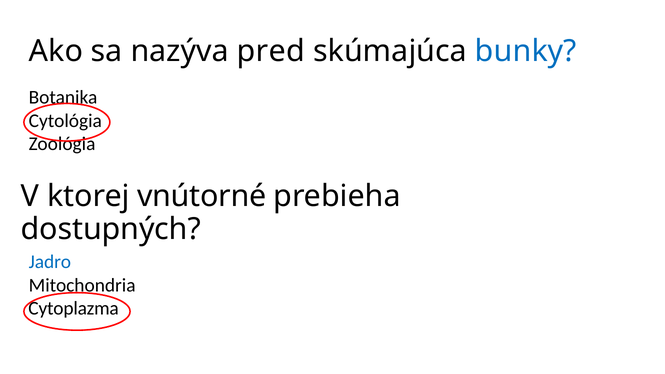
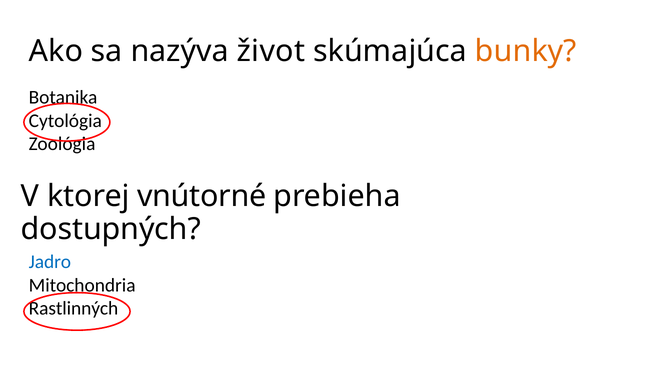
pred: pred -> život
bunky colour: blue -> orange
Cytoplazma: Cytoplazma -> Rastlinných
